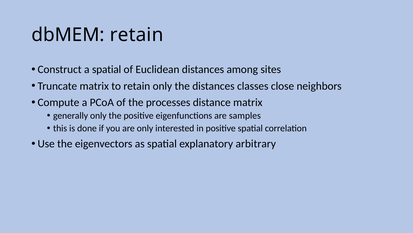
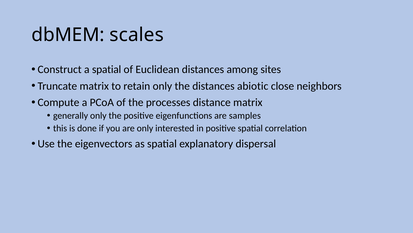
dbMEM retain: retain -> scales
classes: classes -> abiotic
arbitrary: arbitrary -> dispersal
